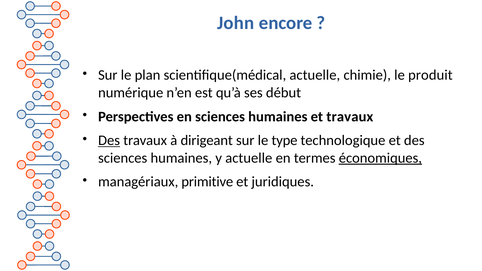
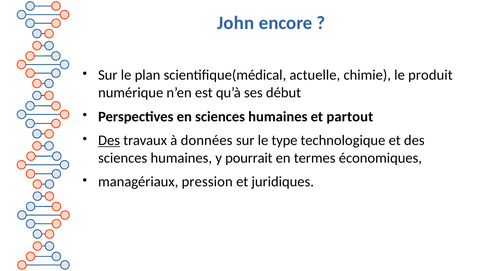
et travaux: travaux -> partout
dirigeant: dirigeant -> données
y actuelle: actuelle -> pourrait
économiques underline: present -> none
primitive: primitive -> pression
